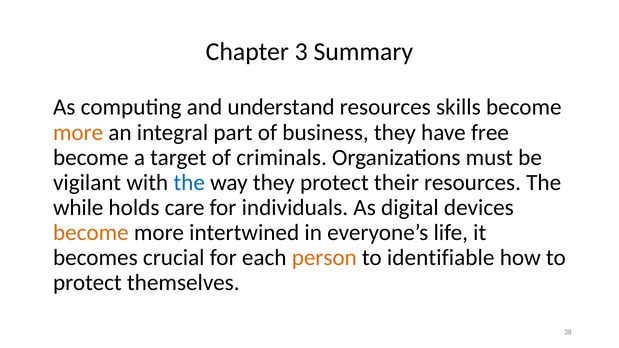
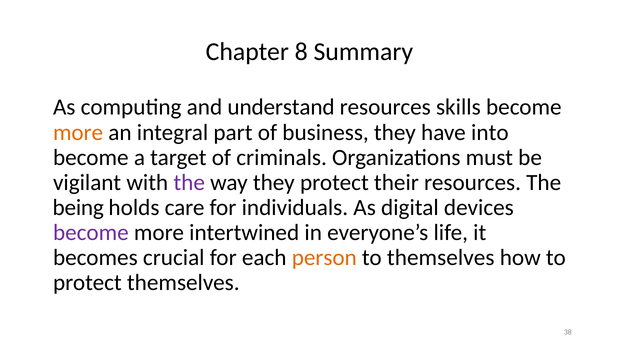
3: 3 -> 8
free: free -> into
the at (189, 183) colour: blue -> purple
while: while -> being
become at (91, 233) colour: orange -> purple
to identifiable: identifiable -> themselves
